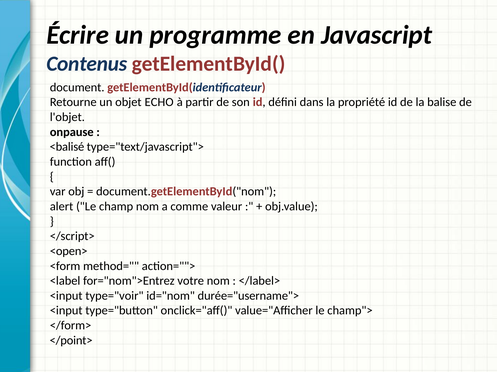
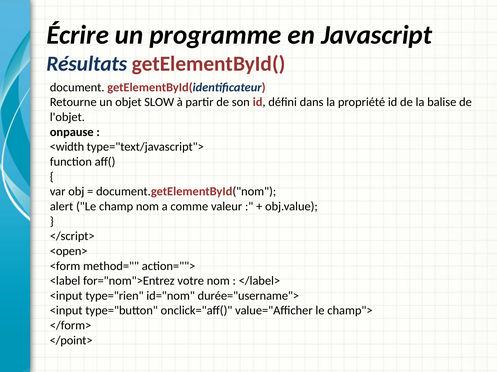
Contenus: Contenus -> Résultats
ECHO: ECHO -> SLOW
<balisé: <balisé -> <width
type="voir: type="voir -> type="rien
